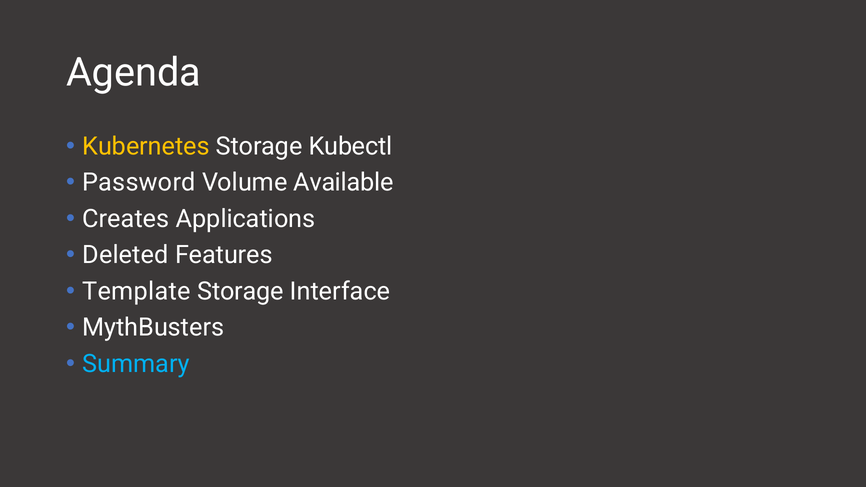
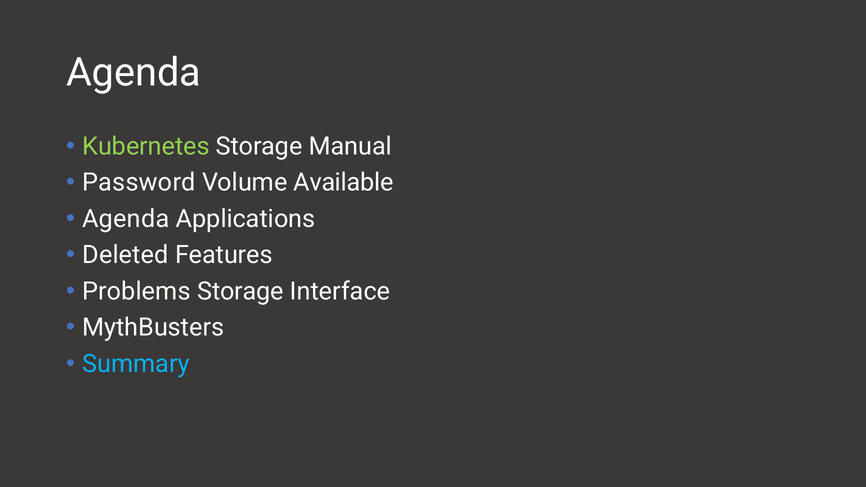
Kubernetes colour: yellow -> light green
Kubectl: Kubectl -> Manual
Creates at (126, 219): Creates -> Agenda
Template: Template -> Problems
